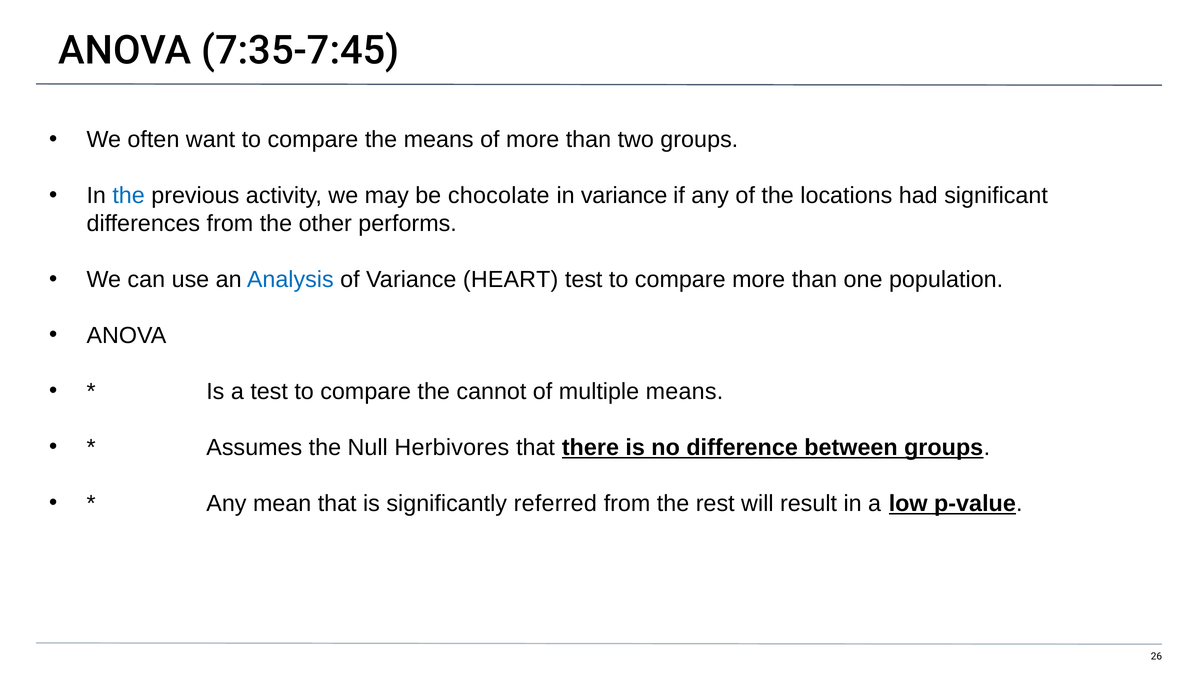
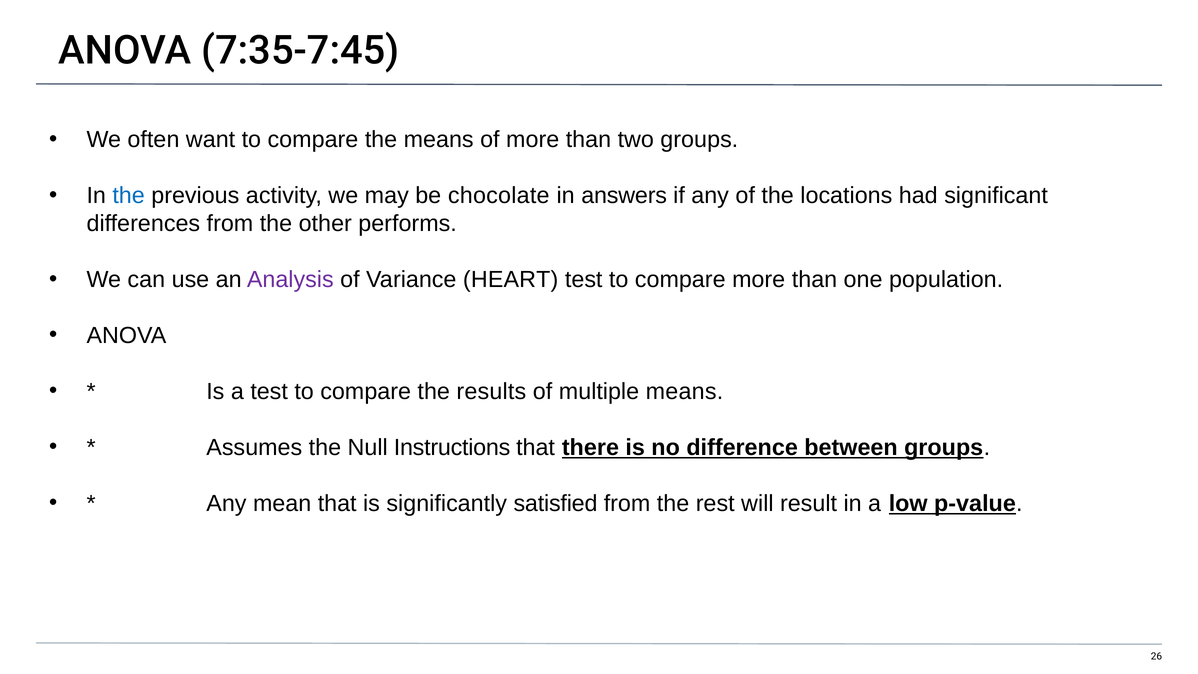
in variance: variance -> answers
Analysis colour: blue -> purple
cannot: cannot -> results
Herbivores: Herbivores -> Instructions
referred: referred -> satisfied
